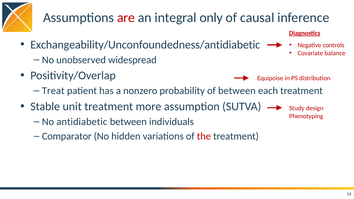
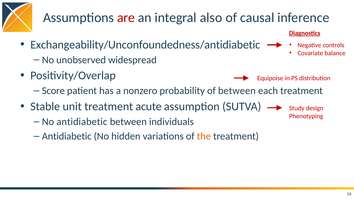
only: only -> also
Treat: Treat -> Score
more: more -> acute
Comparator at (67, 136): Comparator -> Antidiabetic
the colour: red -> orange
